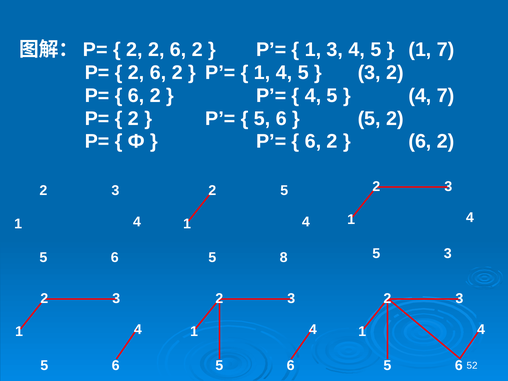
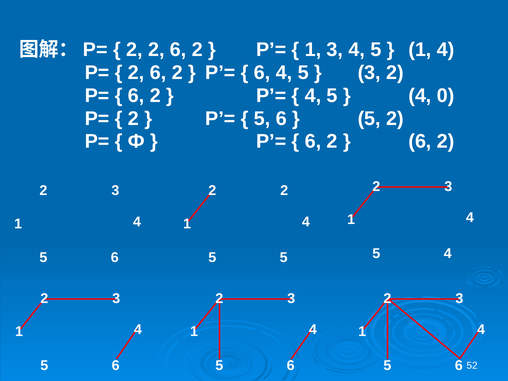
1 7: 7 -> 4
1 at (262, 73): 1 -> 6
4 7: 7 -> 0
5 at (284, 191): 5 -> 2
5 3: 3 -> 4
5 8: 8 -> 5
